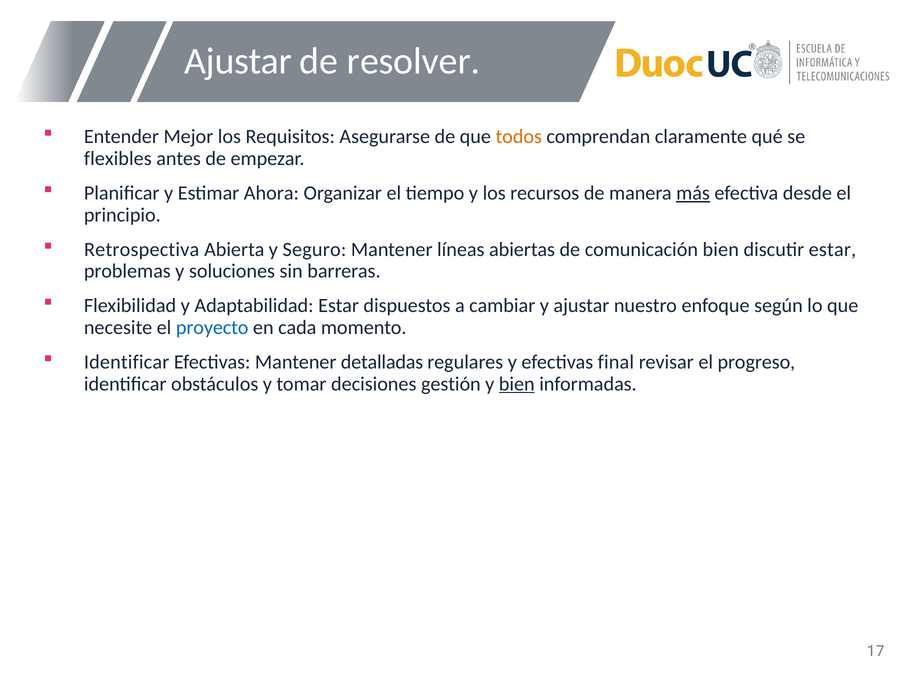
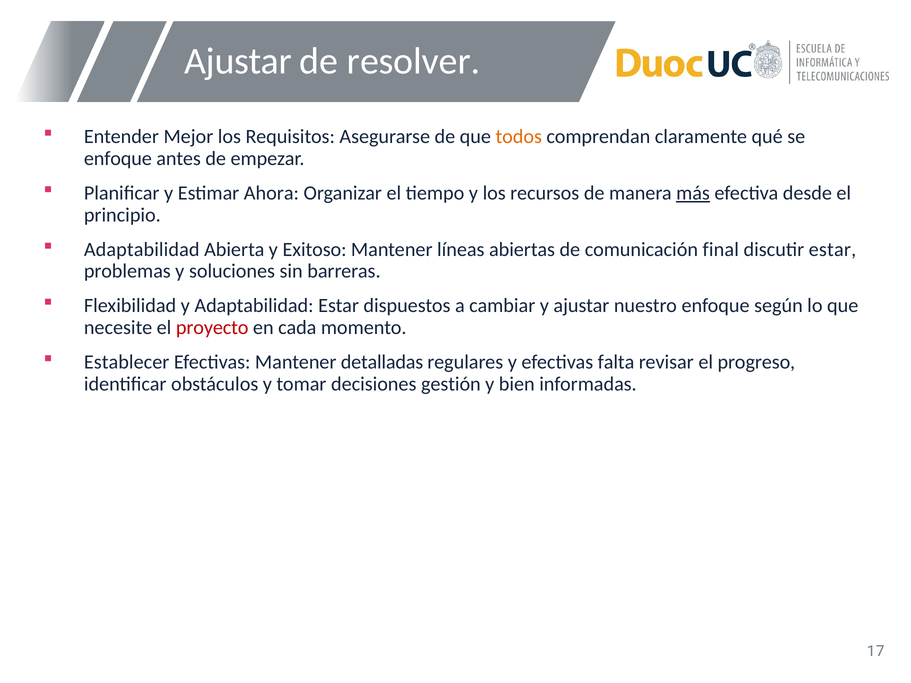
flexibles at (118, 159): flexibles -> enfoque
Retrospectiva at (142, 249): Retrospectiva -> Adaptabilidad
Seguro: Seguro -> Exitoso
comunicación bien: bien -> final
proyecto colour: blue -> red
Identificar at (127, 362): Identificar -> Establecer
final: final -> falta
bien at (517, 384) underline: present -> none
